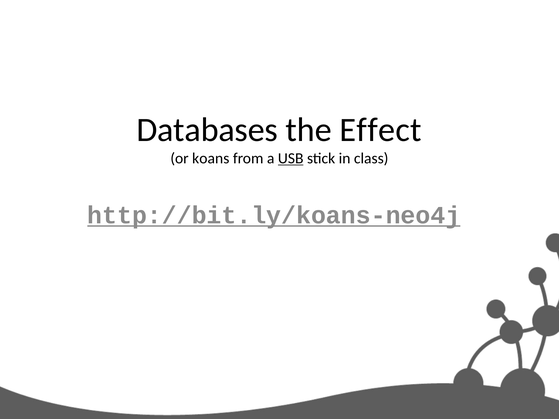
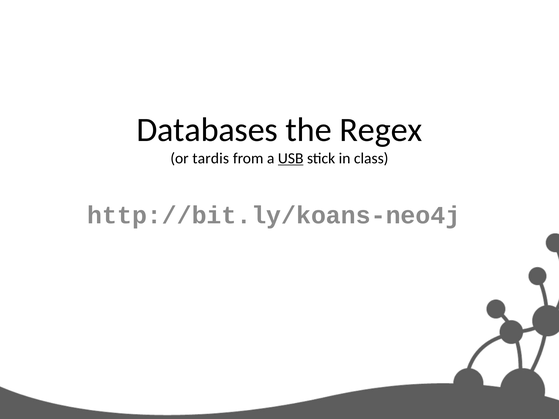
Effect: Effect -> Regex
koans: koans -> tardis
http://bit.ly/koans-neo4j underline: present -> none
